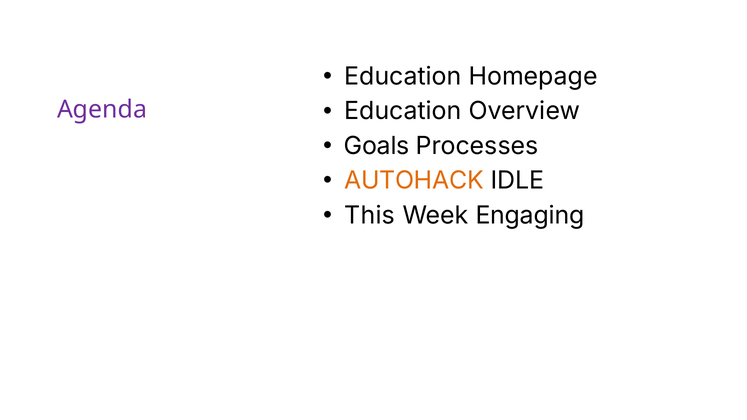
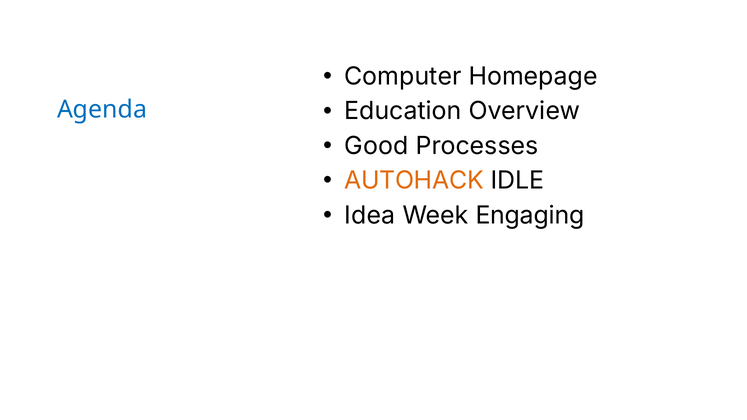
Education at (403, 77): Education -> Computer
Agenda colour: purple -> blue
Goals: Goals -> Good
This: This -> Idea
